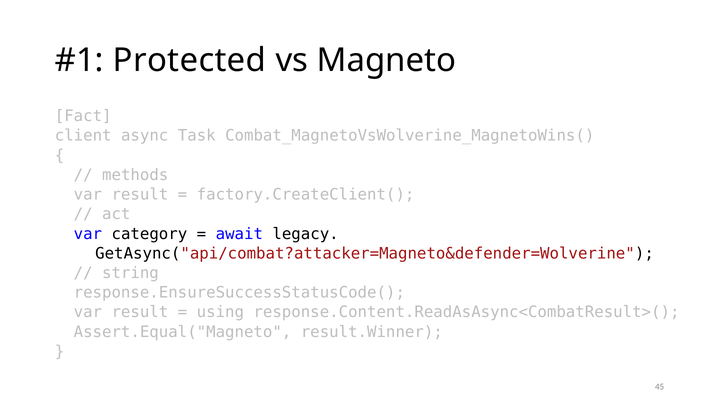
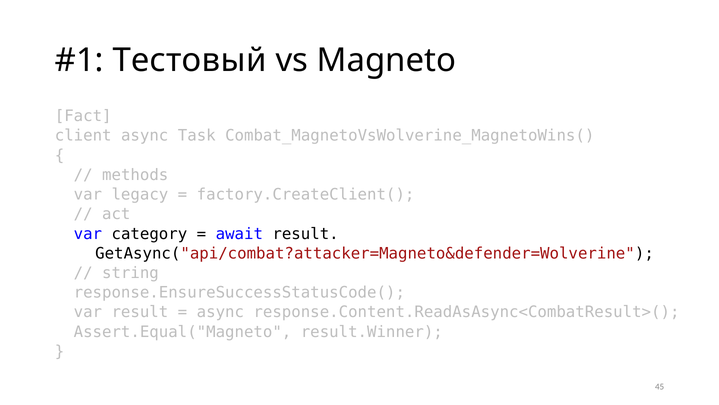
Protected: Protected -> Тестовый
result at (140, 194): result -> legacy
await legacy: legacy -> result
using at (220, 312): using -> async
